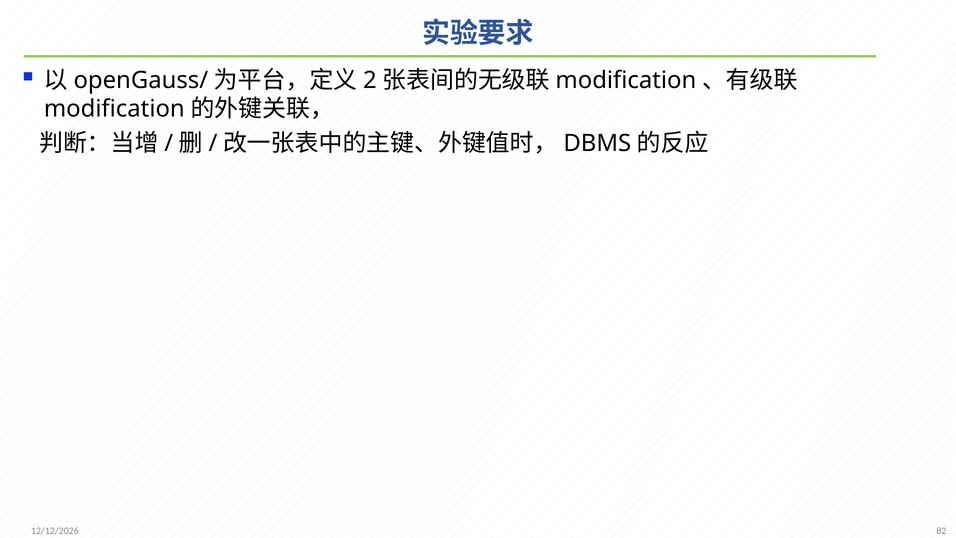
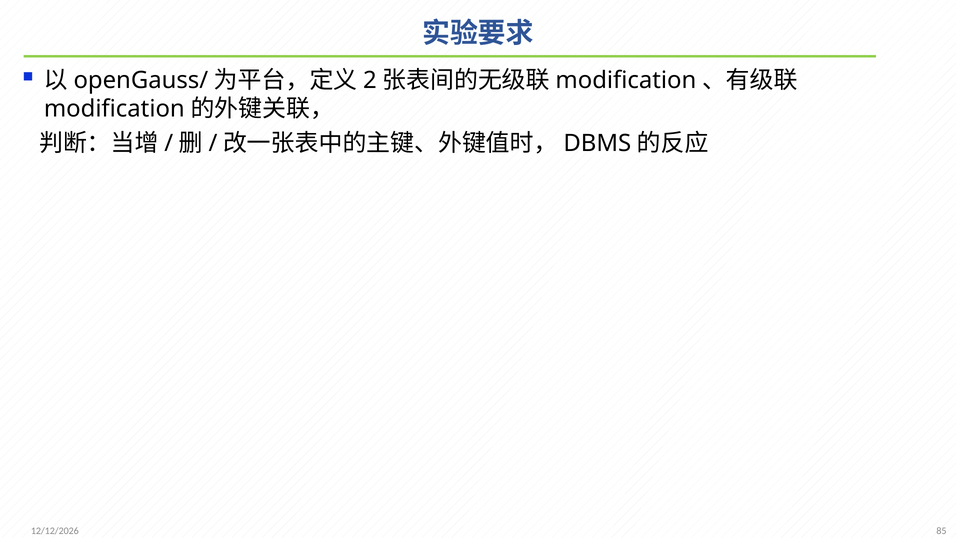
82: 82 -> 85
